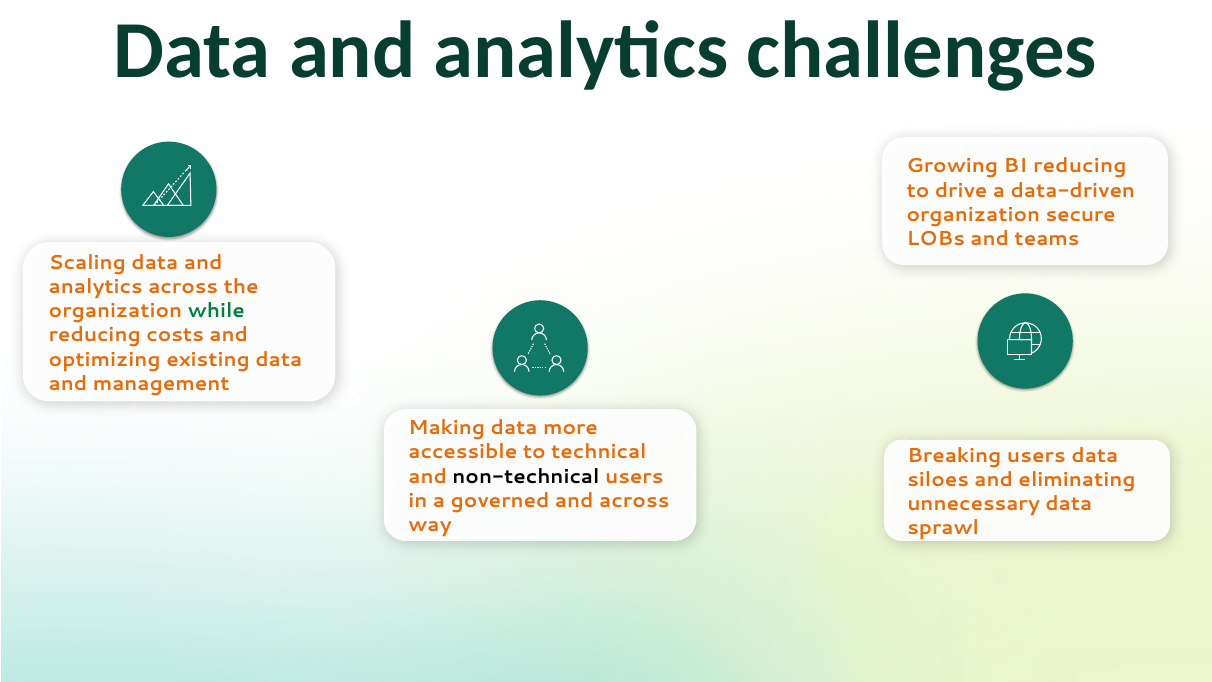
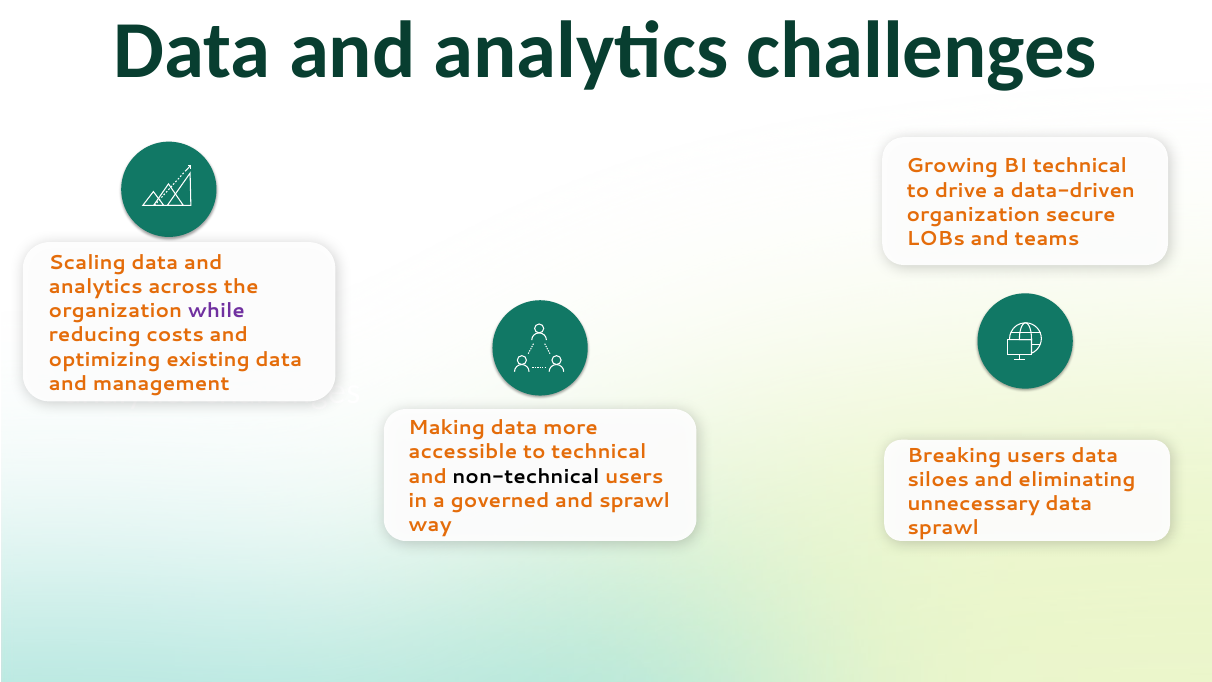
BI reducing: reducing -> technical
while colour: green -> purple
and across: across -> sprawl
